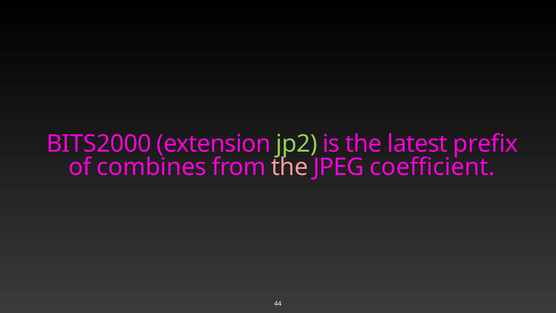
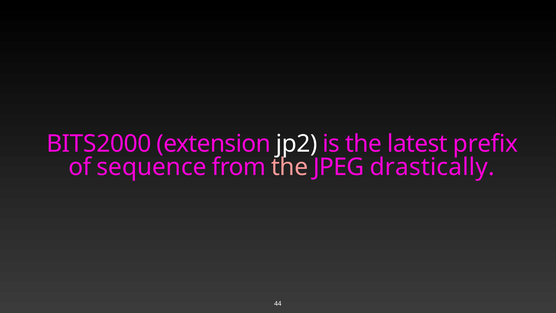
jp2 colour: light green -> white
combines: combines -> sequence
coefficient: coefficient -> drastically
